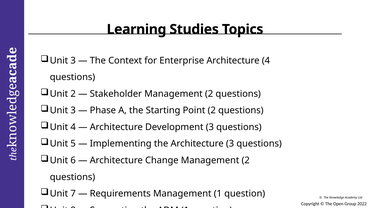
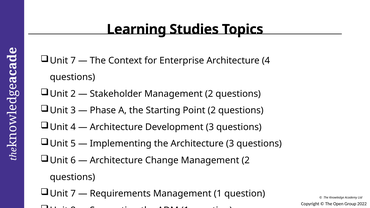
3 at (73, 61): 3 -> 7
